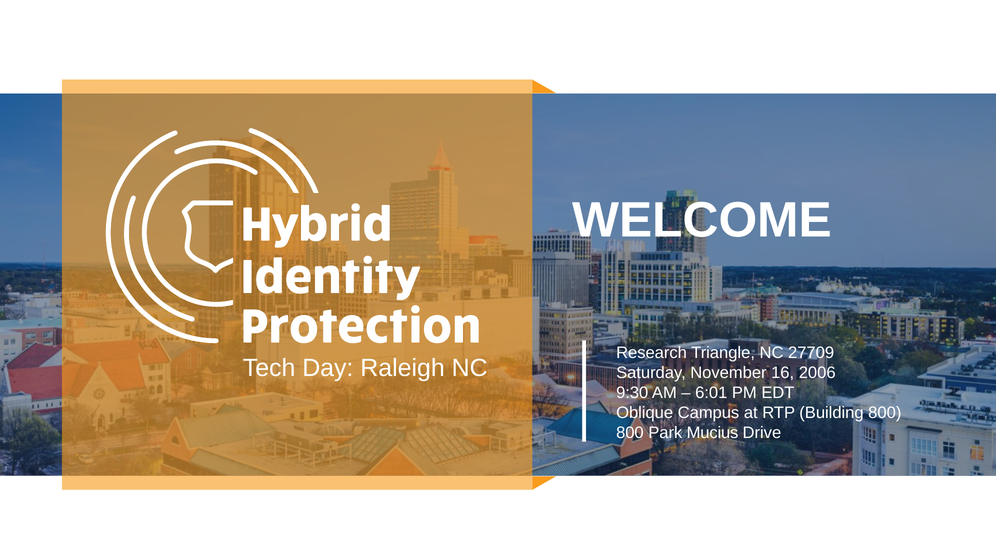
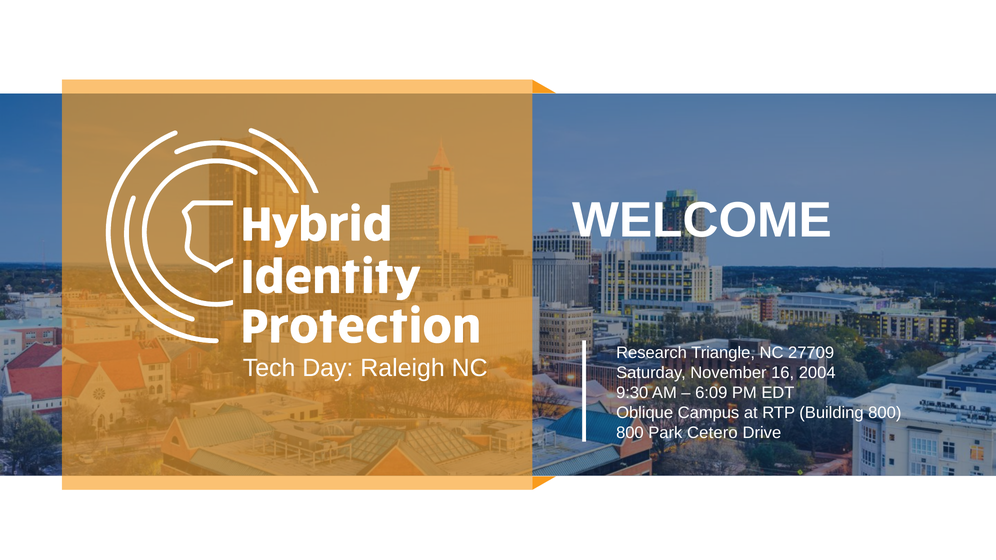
2006: 2006 -> 2004
6:01: 6:01 -> 6:09
Mucius: Mucius -> Cetero
